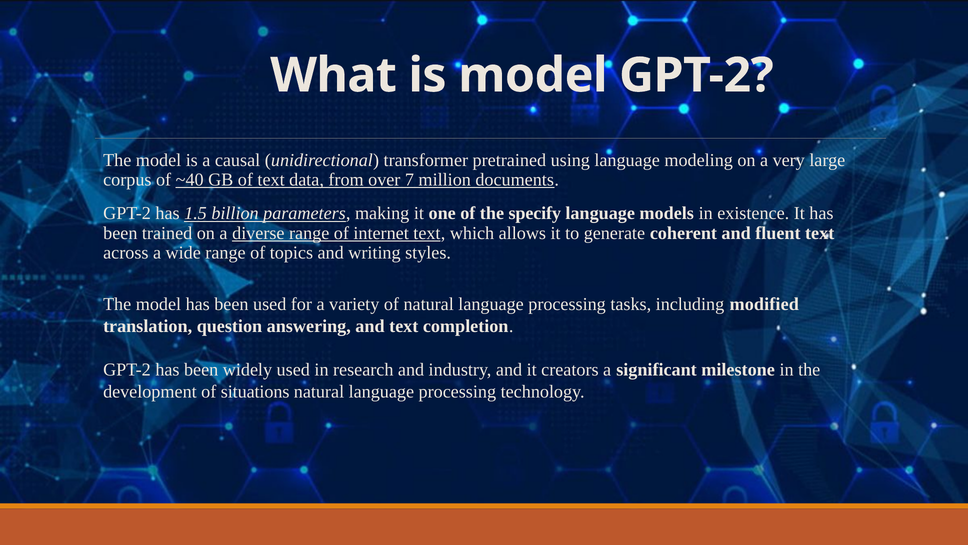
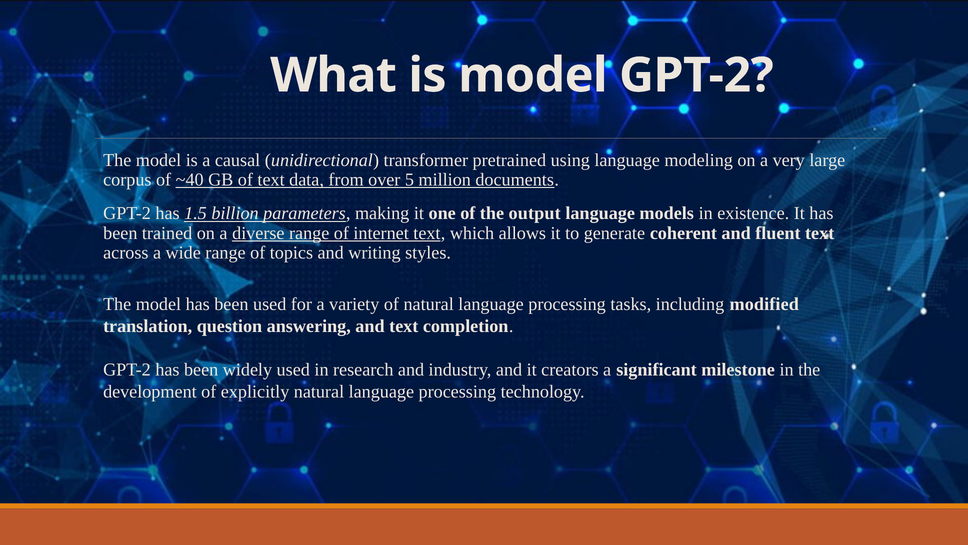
7: 7 -> 5
specify: specify -> output
situations: situations -> explicitly
